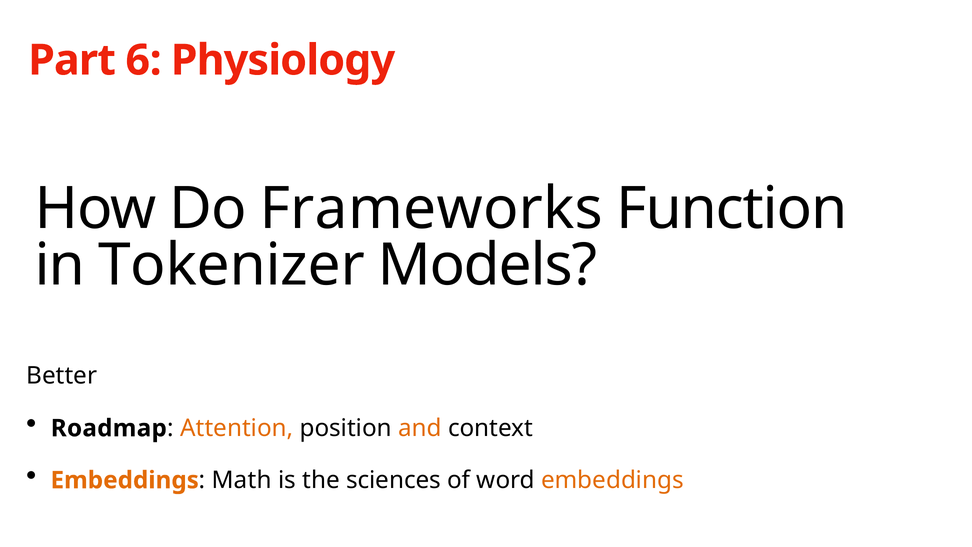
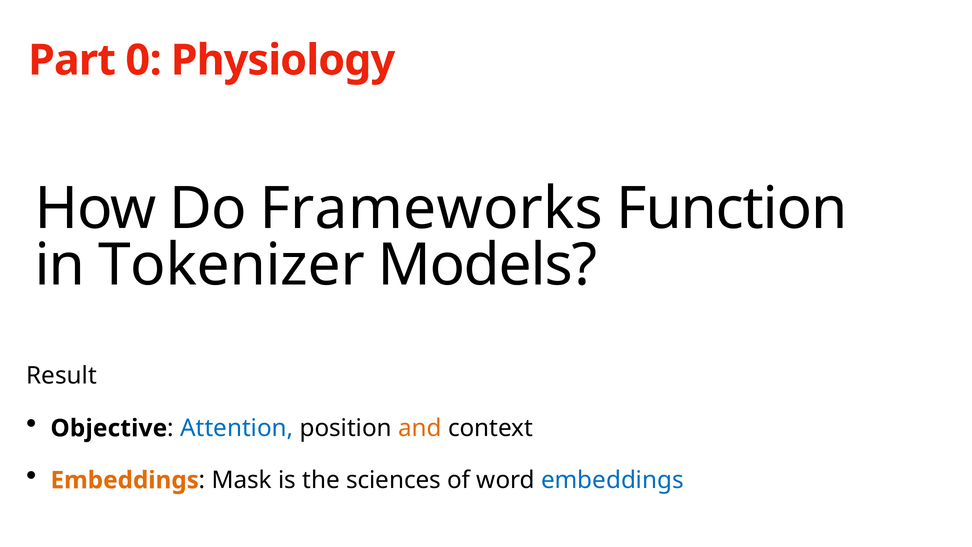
6: 6 -> 0
Better: Better -> Result
Roadmap: Roadmap -> Objective
Attention colour: orange -> blue
Math: Math -> Mask
embeddings at (612, 480) colour: orange -> blue
